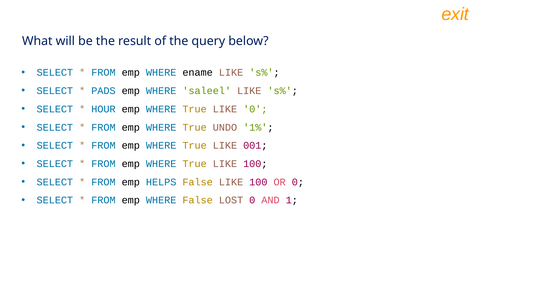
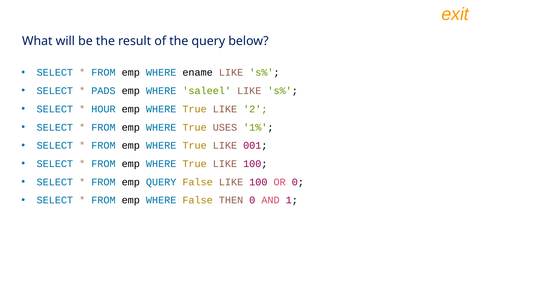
LIKE 0: 0 -> 2
UNDO: UNDO -> USES
emp HELPS: HELPS -> QUERY
LOST: LOST -> THEN
